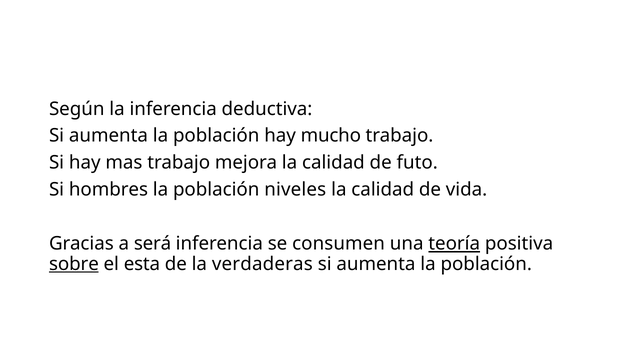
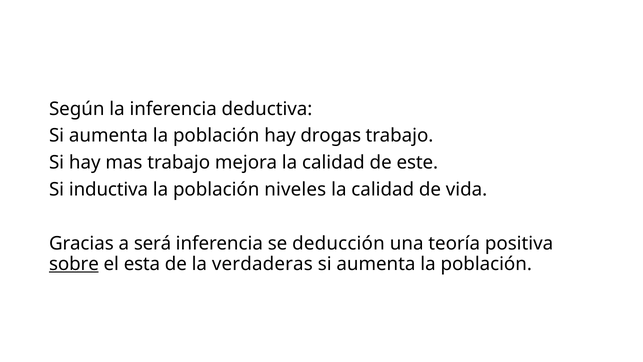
mucho: mucho -> drogas
futo: futo -> este
hombres: hombres -> inductiva
consumen: consumen -> deducción
teoría underline: present -> none
